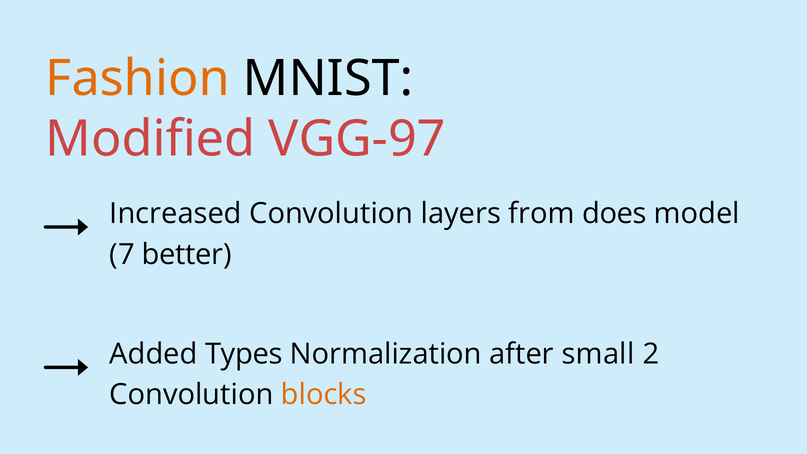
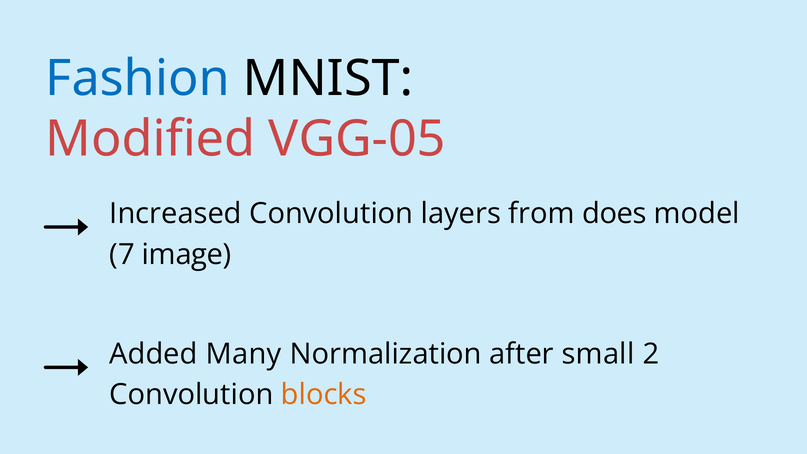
Fashion colour: orange -> blue
VGG-97: VGG-97 -> VGG-05
better: better -> image
Types: Types -> Many
